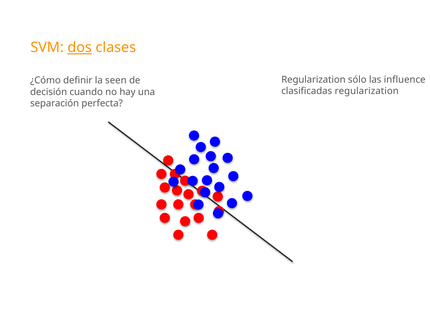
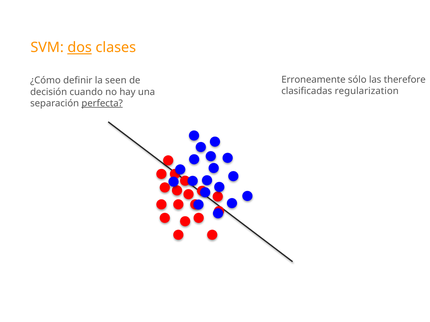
Regularization at (313, 80): Regularization -> Erroneamente
influence: influence -> therefore
perfecta underline: none -> present
